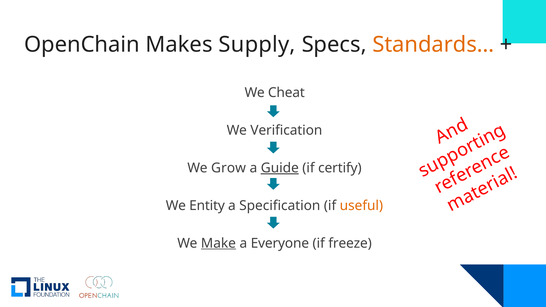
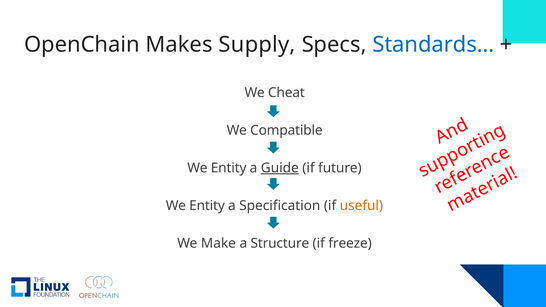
Standards… colour: orange -> blue
Verification: Verification -> Compatible
Grow at (229, 168): Grow -> Entity
certify: certify -> future
Make underline: present -> none
Everyone: Everyone -> Structure
